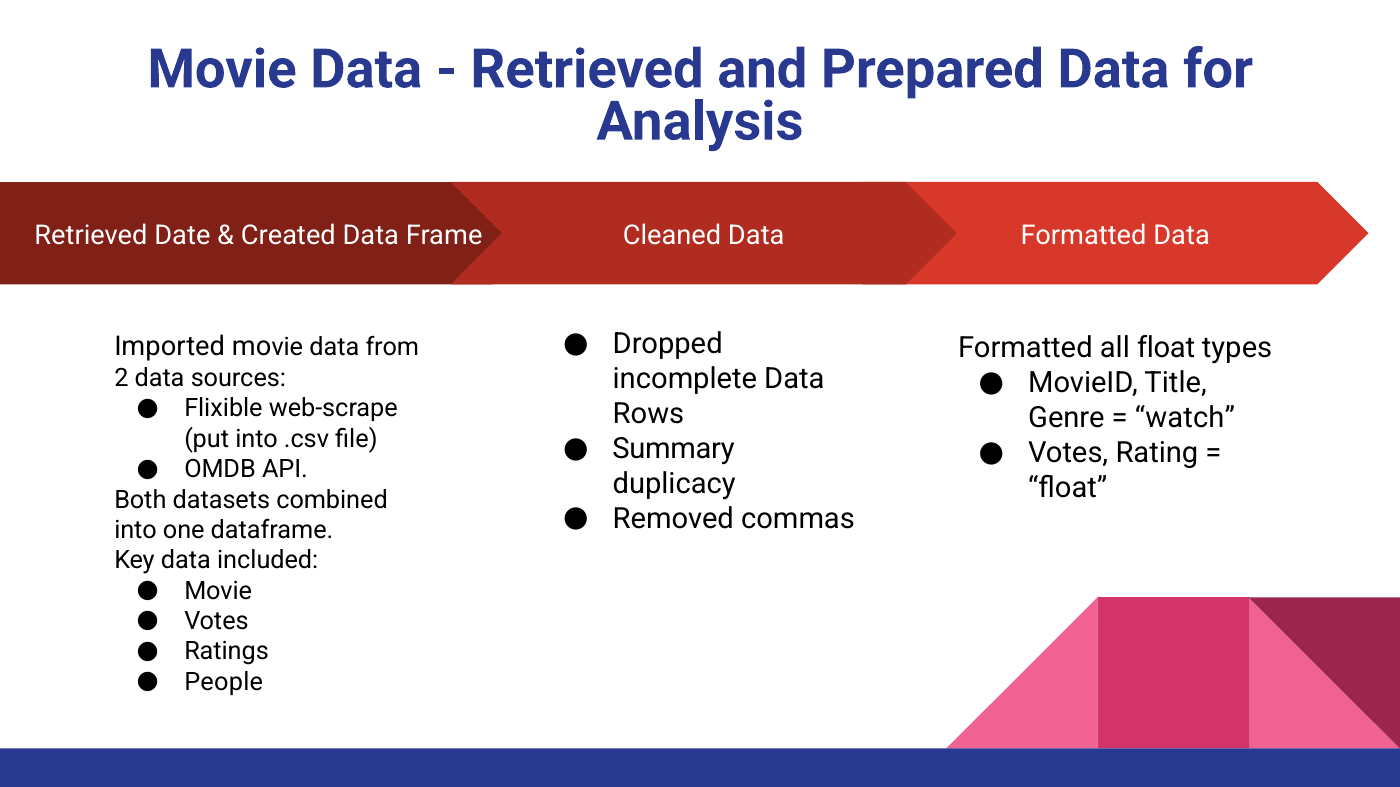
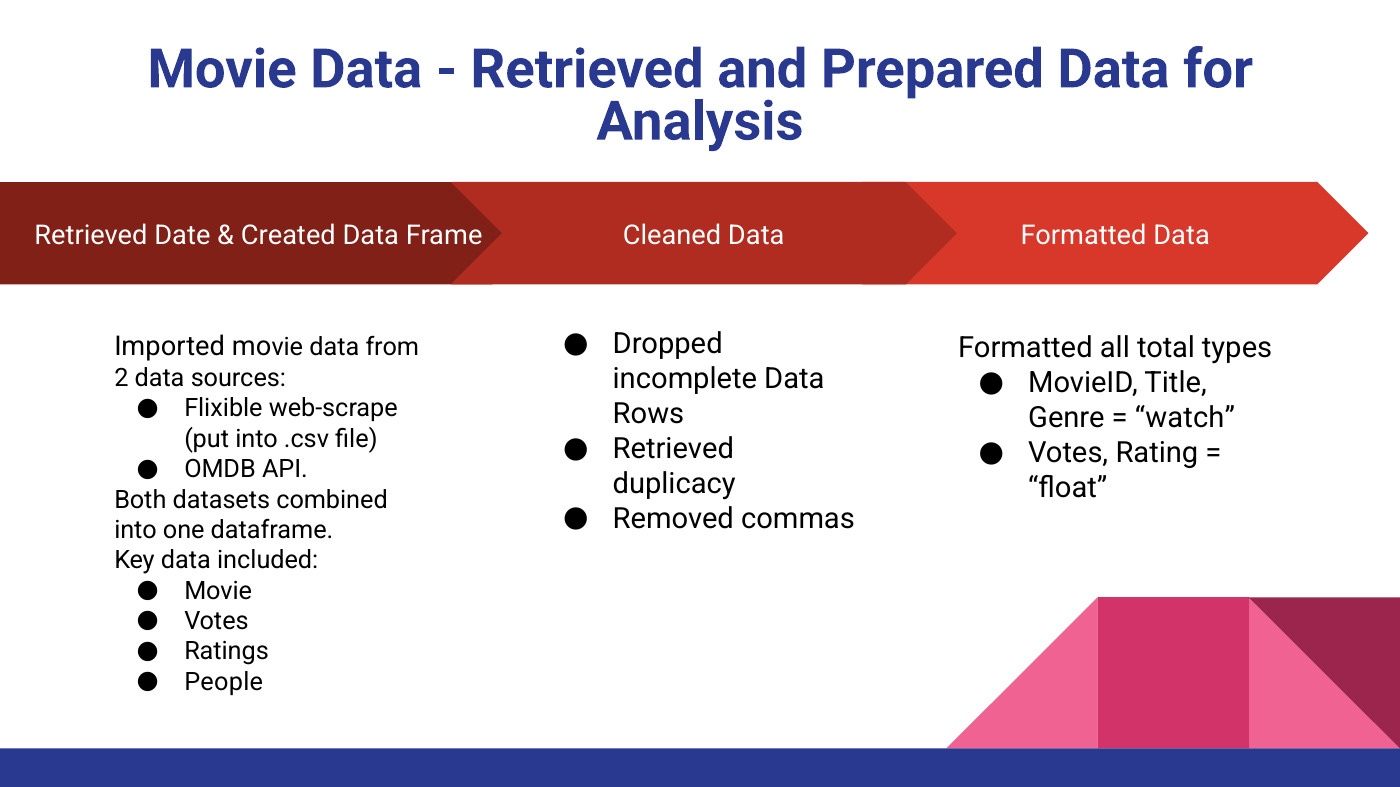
all float: float -> total
Summary at (673, 449): Summary -> Retrieved
